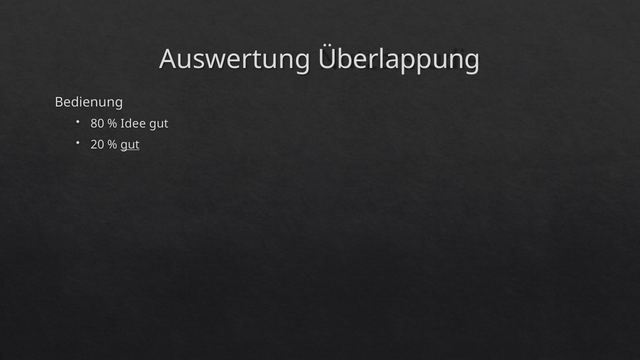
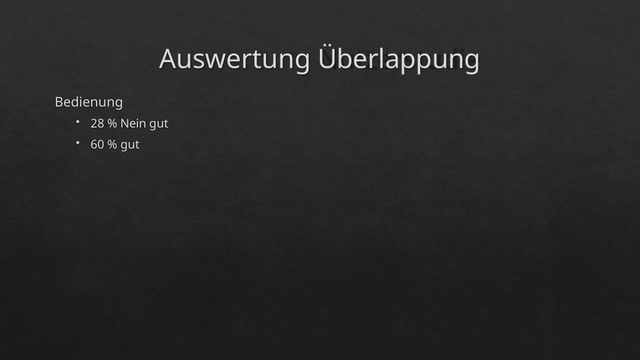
80: 80 -> 28
Idee: Idee -> Nein
20: 20 -> 60
gut at (130, 145) underline: present -> none
